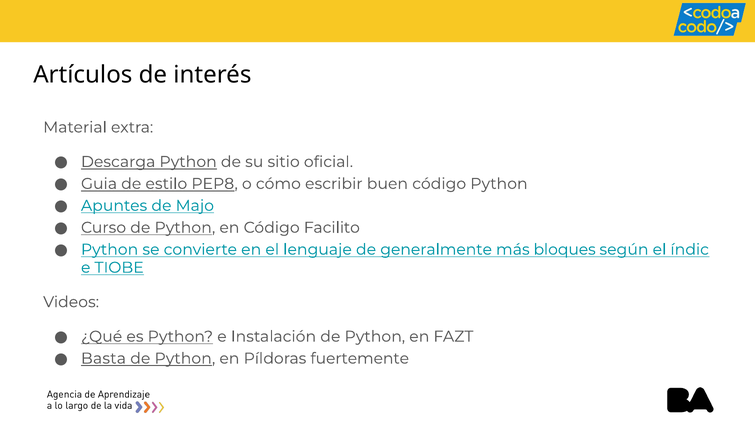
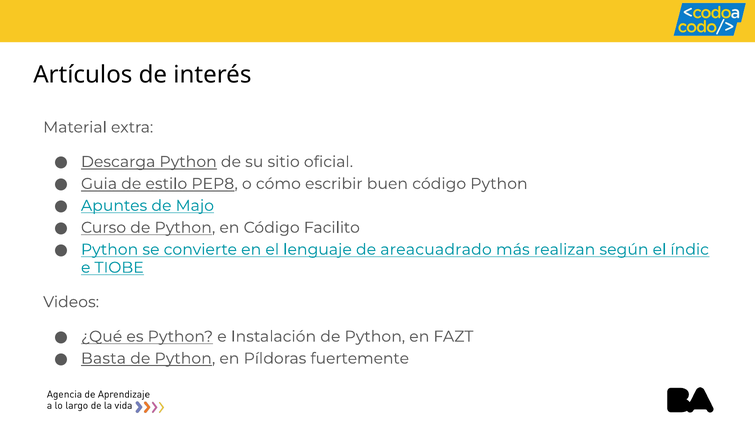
generalmente: generalmente -> areacuadrado
bloques: bloques -> realizan
